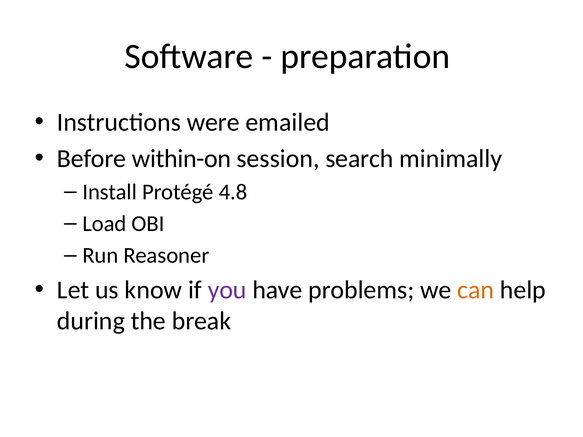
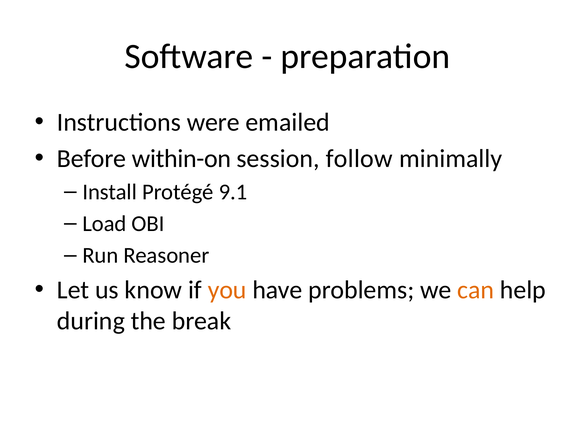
search: search -> follow
4.8: 4.8 -> 9.1
you colour: purple -> orange
